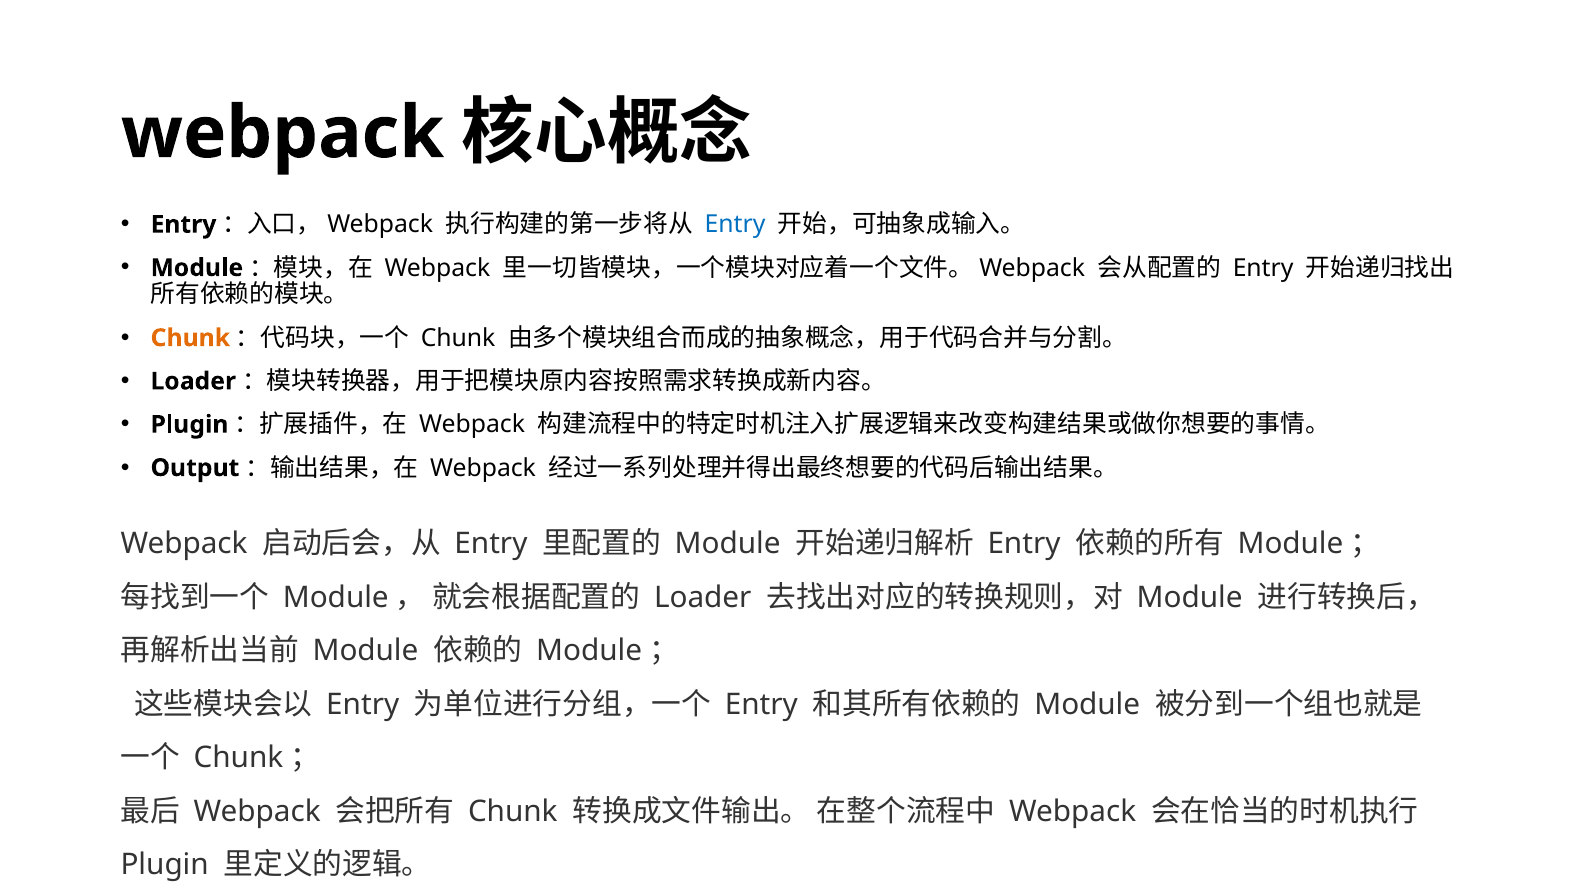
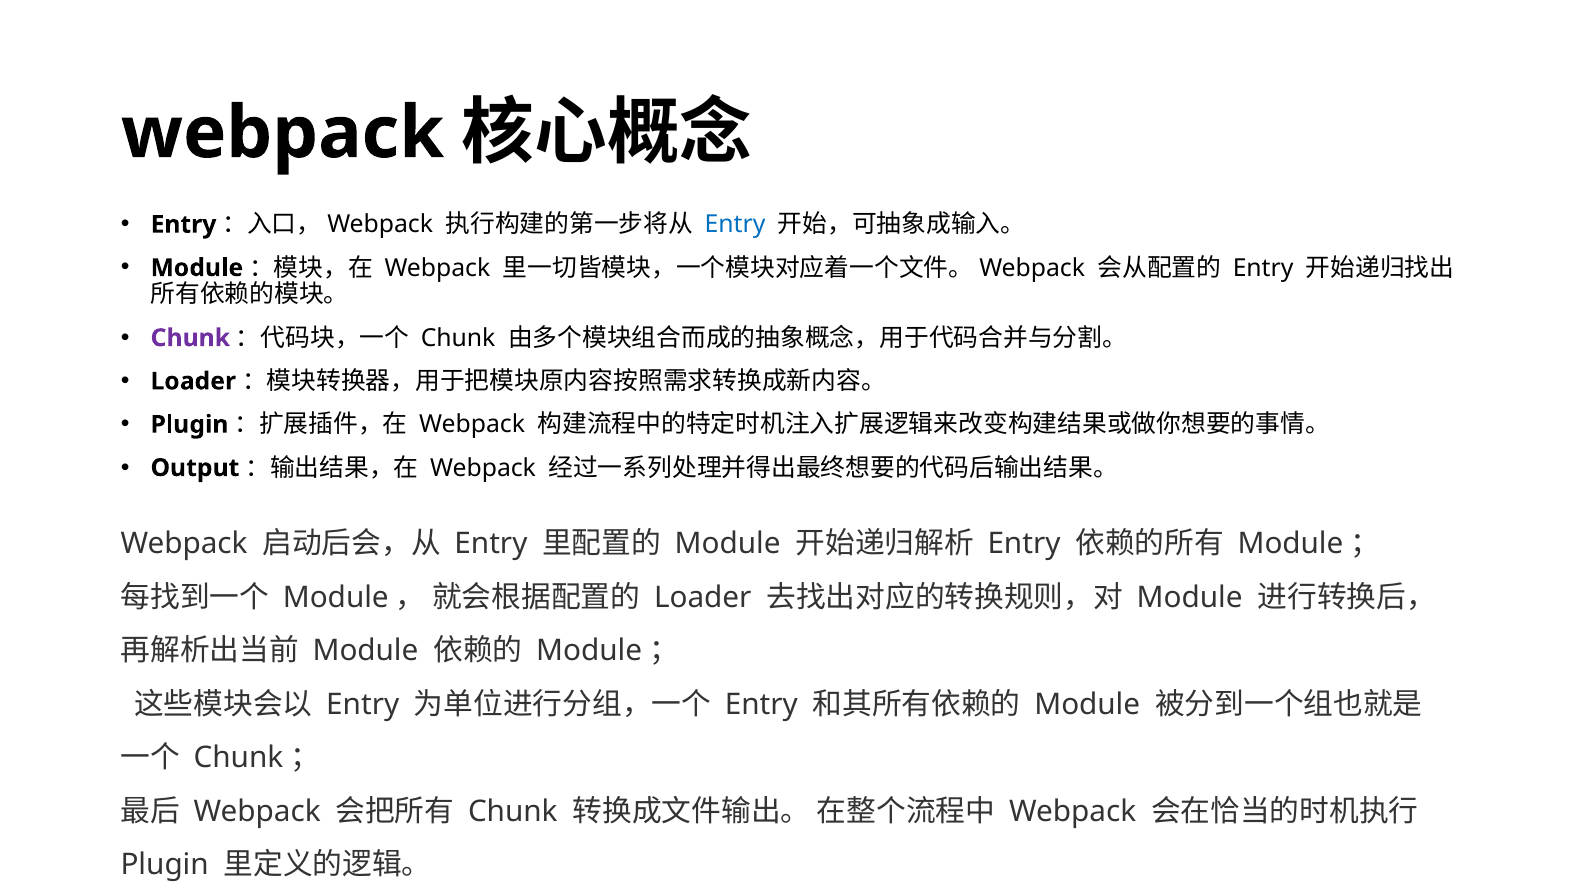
Chunk at (190, 338) colour: orange -> purple
